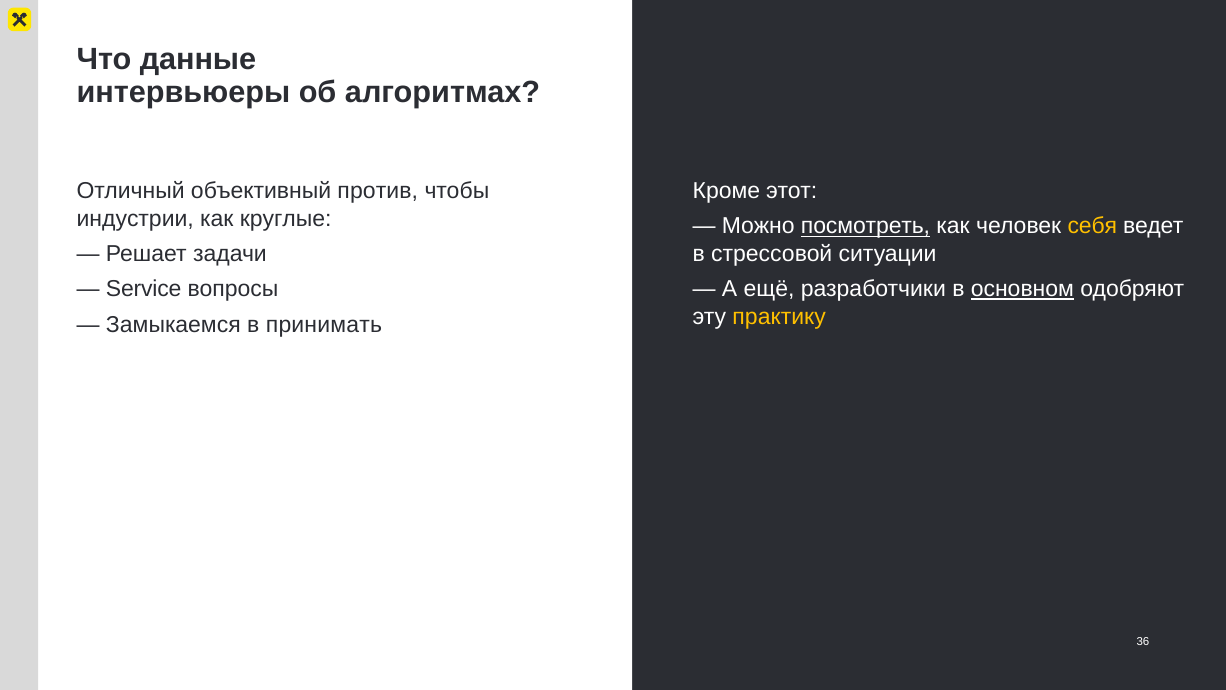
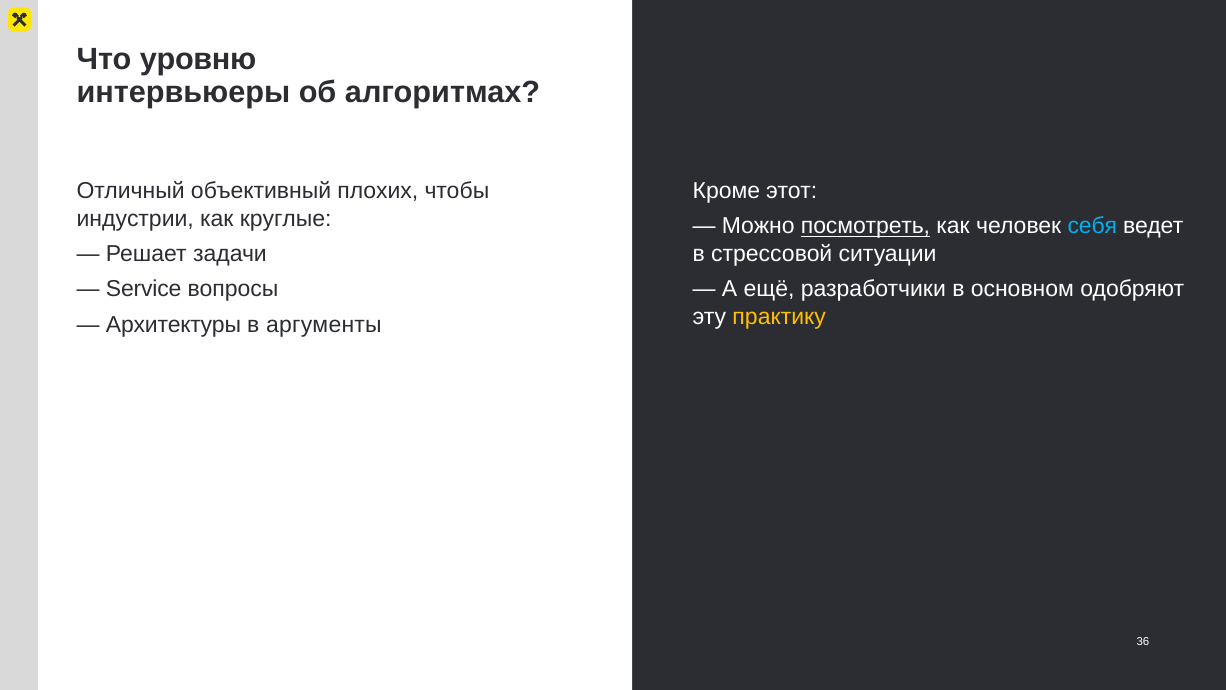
данные: данные -> уровню
против: против -> плохих
себя colour: yellow -> light blue
основном underline: present -> none
Замыкаемся: Замыкаемся -> Архитектуры
принимать: принимать -> аргументы
